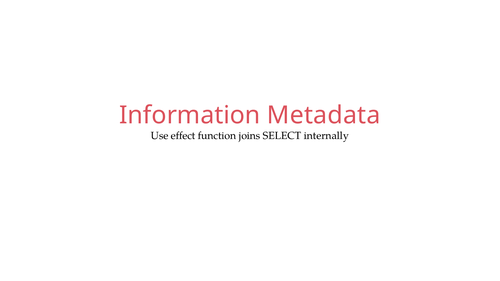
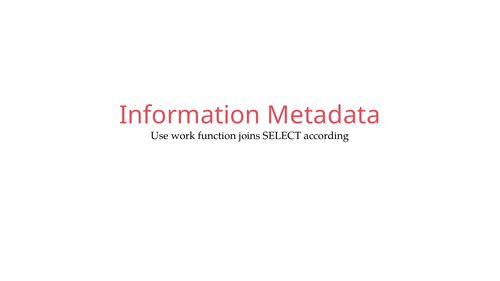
effect: effect -> work
internally: internally -> according
